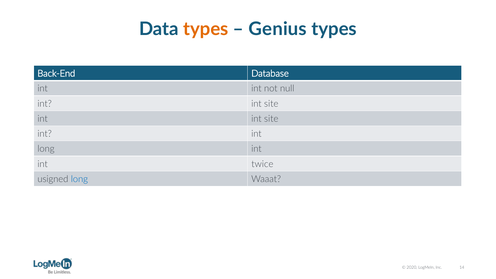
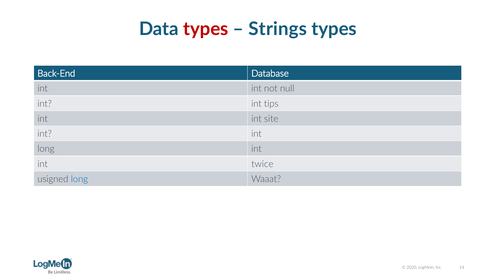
types at (206, 29) colour: orange -> red
Genius: Genius -> Strings
site at (271, 104): site -> tips
